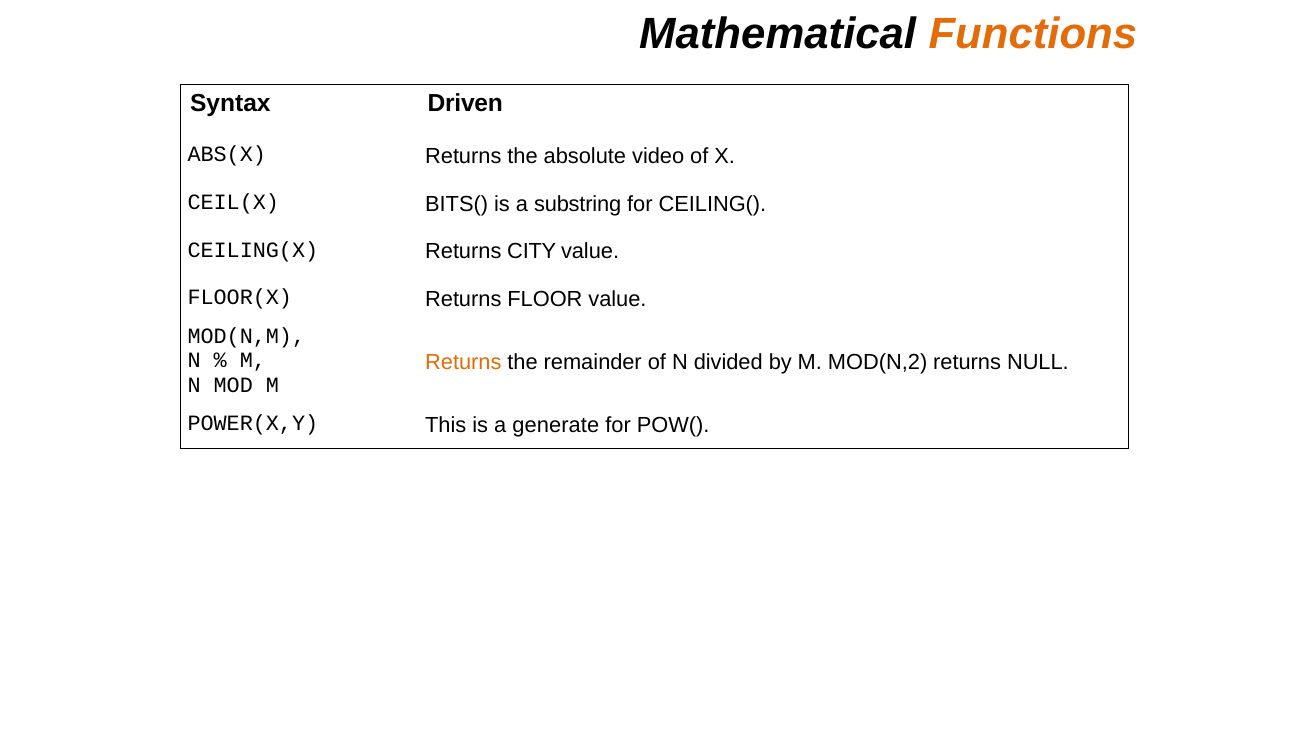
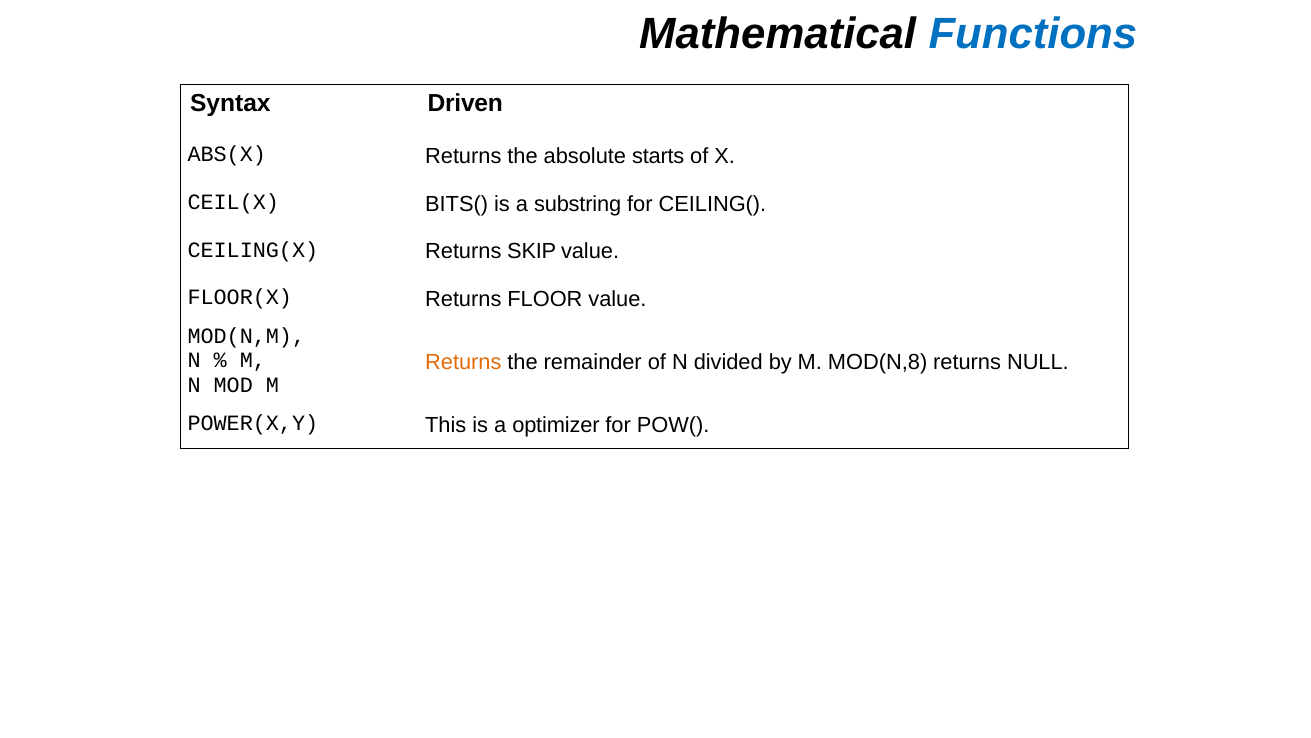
Functions colour: orange -> blue
video: video -> starts
CITY: CITY -> SKIP
MOD(N,2: MOD(N,2 -> MOD(N,8
generate: generate -> optimizer
